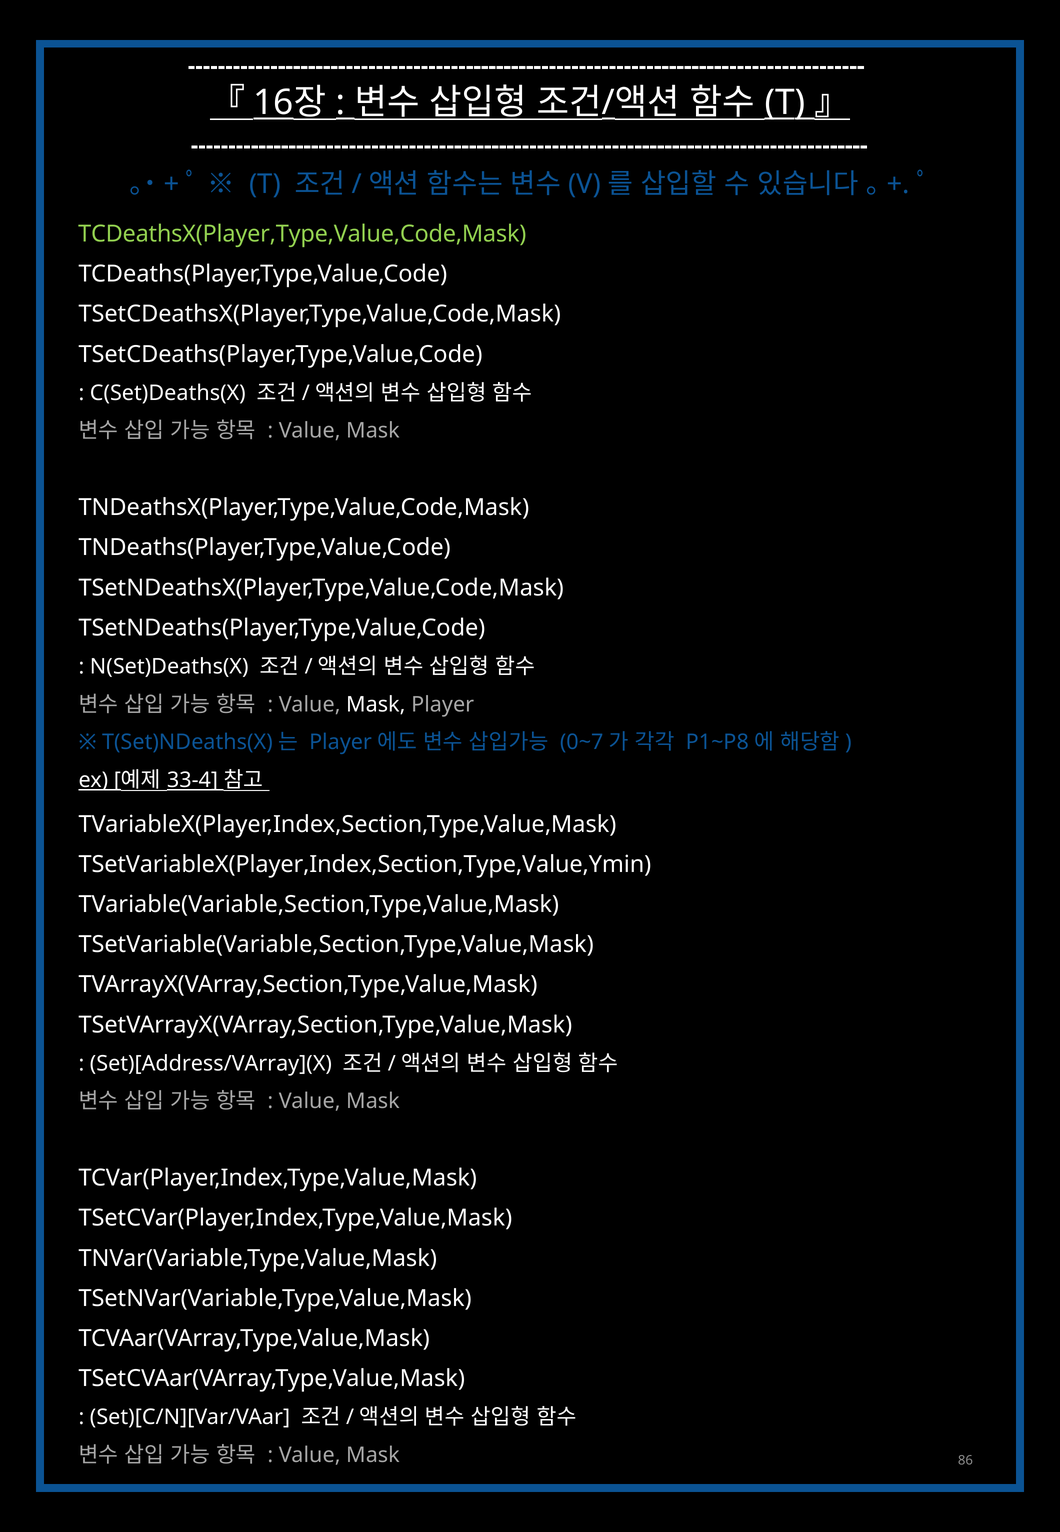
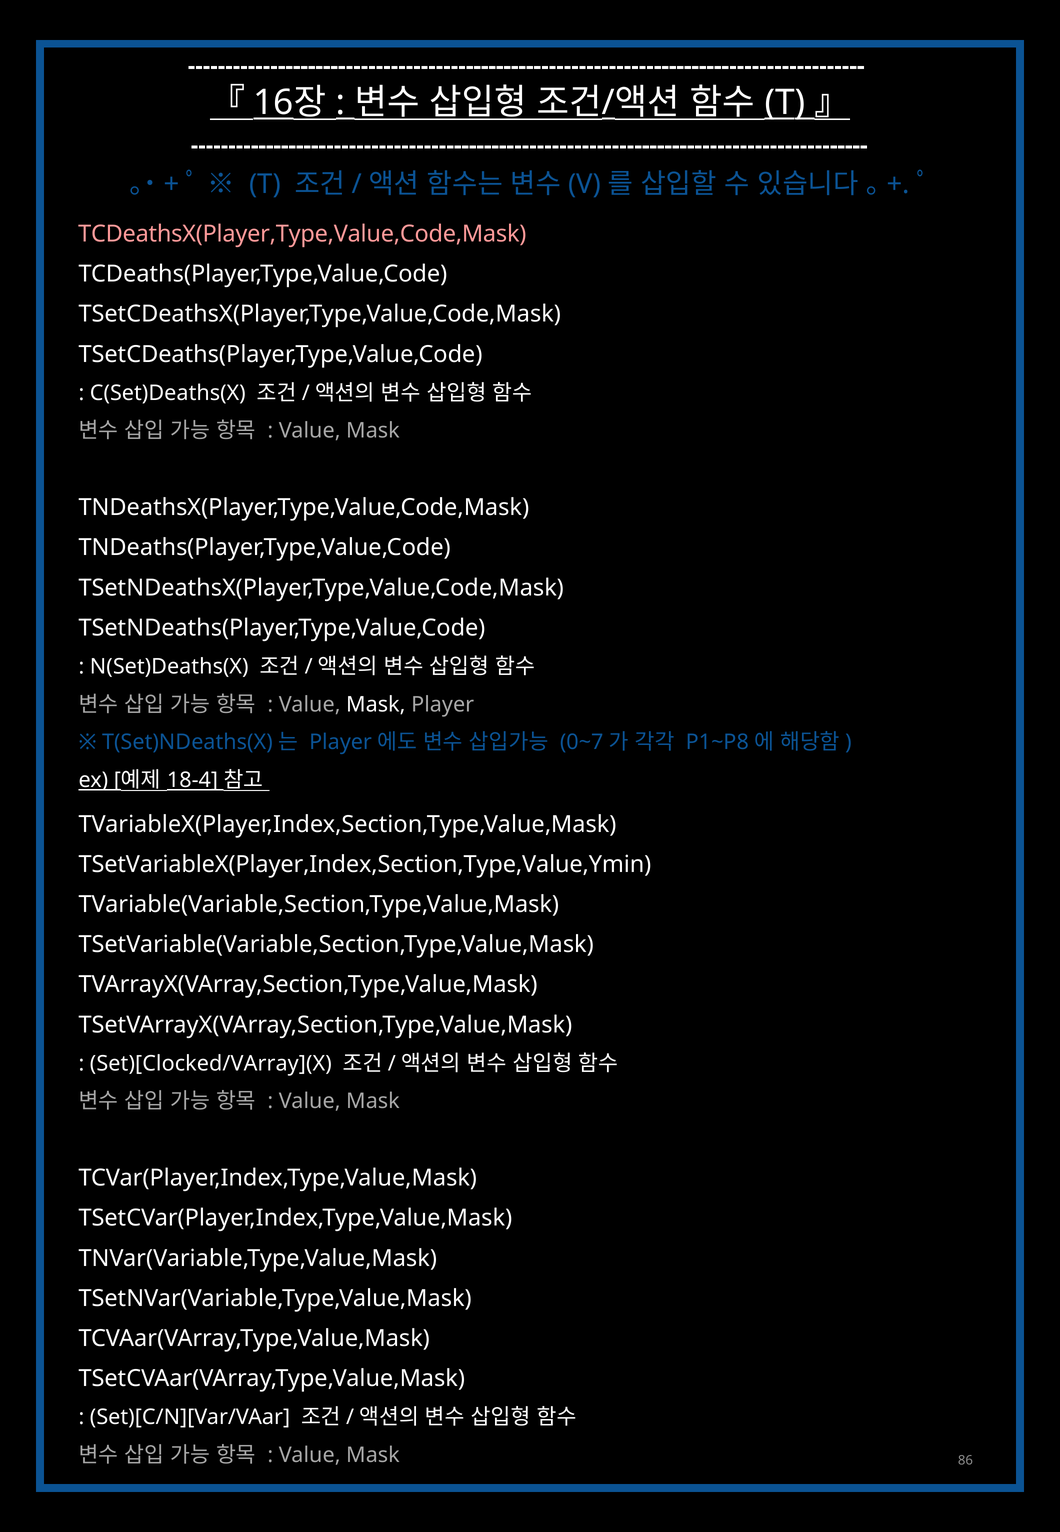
TCDeathsX(Player,Type,Value,Code,Mask colour: light green -> pink
33-4: 33-4 -> 18-4
Set)[Address/VArray](X: Set)[Address/VArray](X -> Set)[Clocked/VArray](X
